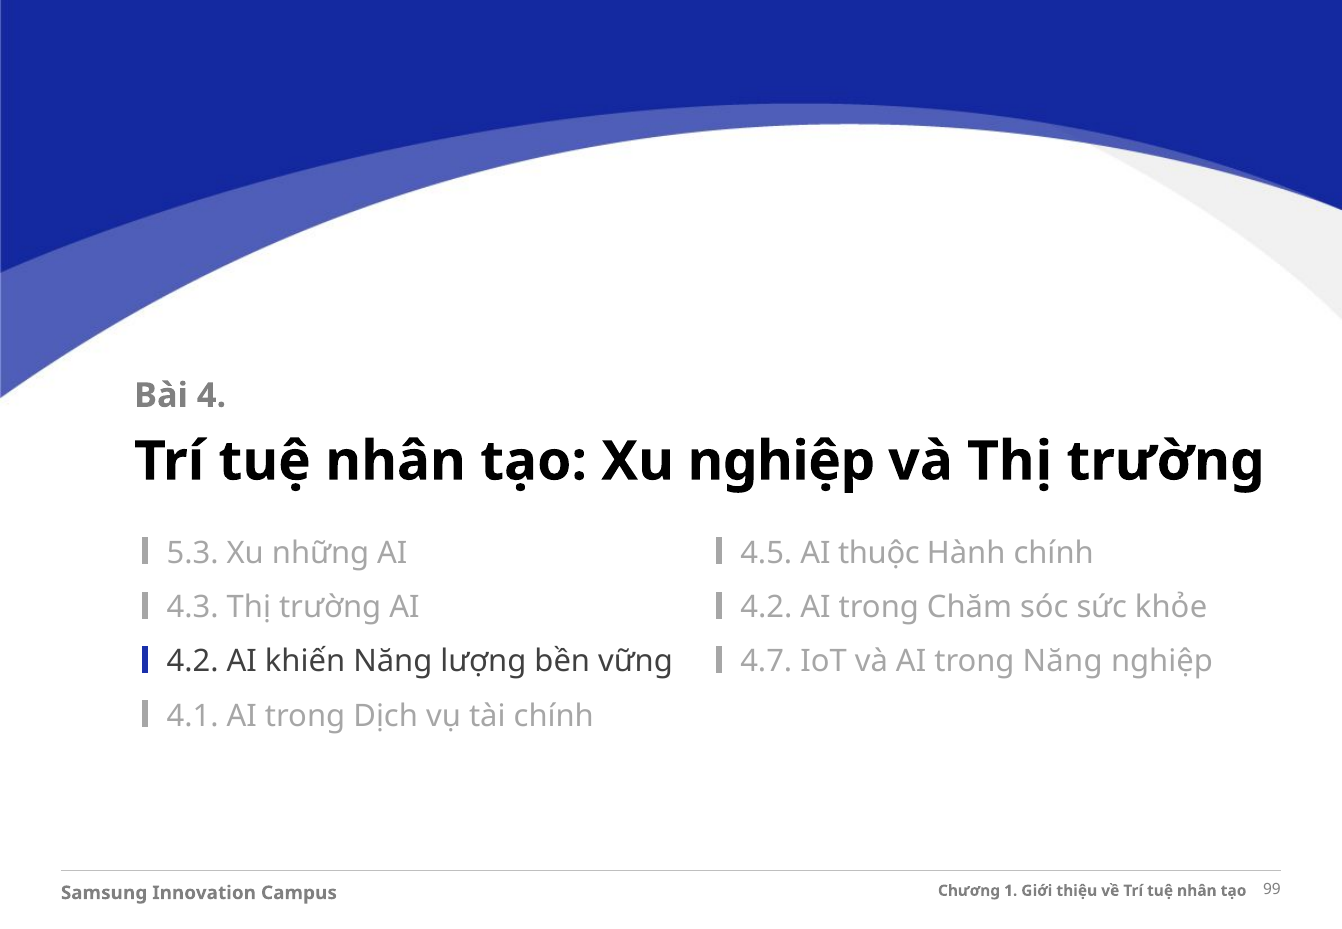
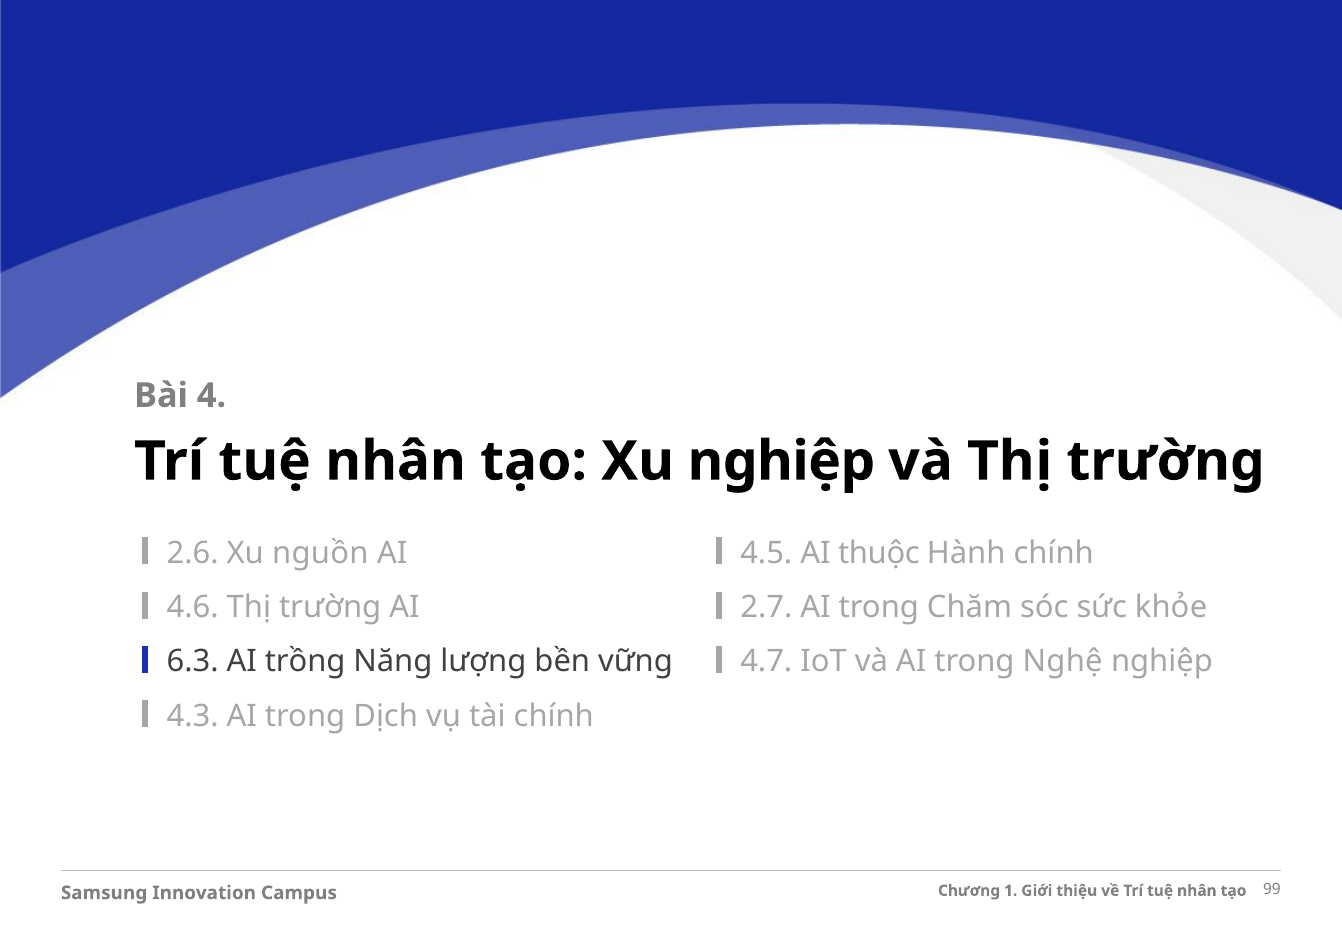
5.3: 5.3 -> 2.6
những: những -> nguồn
4.3: 4.3 -> 4.6
4.2 at (766, 608): 4.2 -> 2.7
4.2 at (193, 662): 4.2 -> 6.3
khiến: khiến -> trồng
trong Năng: Năng -> Nghệ
4.1: 4.1 -> 4.3
